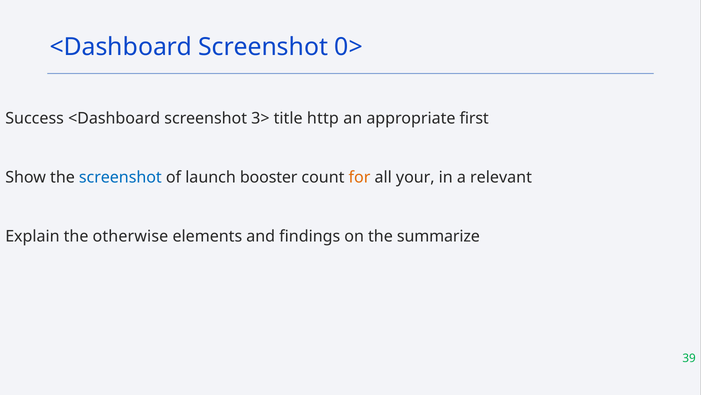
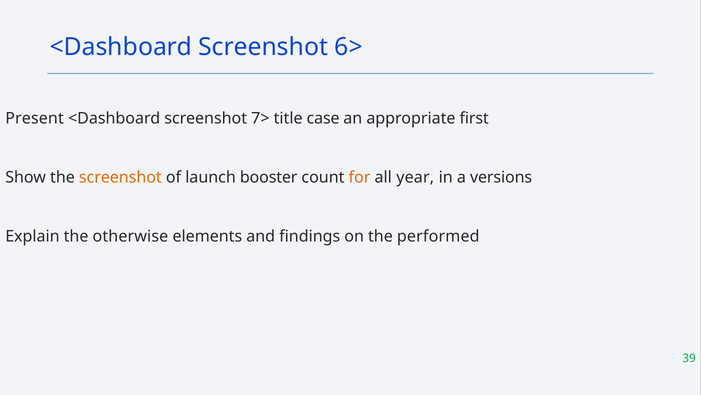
0>: 0> -> 6>
Success: Success -> Present
3>: 3> -> 7>
http: http -> case
screenshot at (120, 177) colour: blue -> orange
your: your -> year
relevant: relevant -> versions
summarize: summarize -> performed
